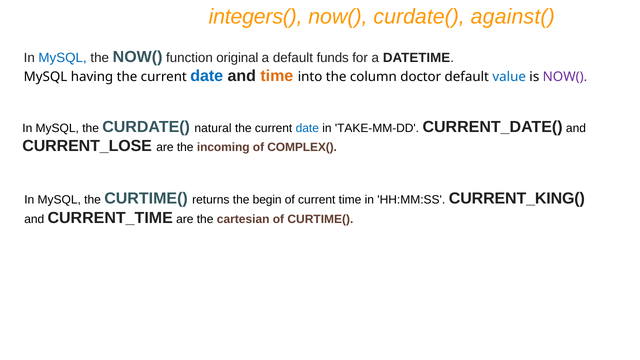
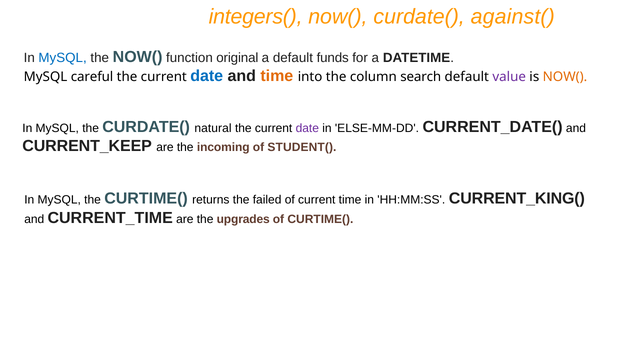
having: having -> careful
doctor: doctor -> search
value colour: blue -> purple
NOW( at (565, 77) colour: purple -> orange
date at (307, 128) colour: blue -> purple
TAKE-MM-DD: TAKE-MM-DD -> ELSE-MM-DD
CURRENT_LOSE: CURRENT_LOSE -> CURRENT_KEEP
COMPLEX(: COMPLEX( -> STUDENT(
begin: begin -> failed
cartesian: cartesian -> upgrades
